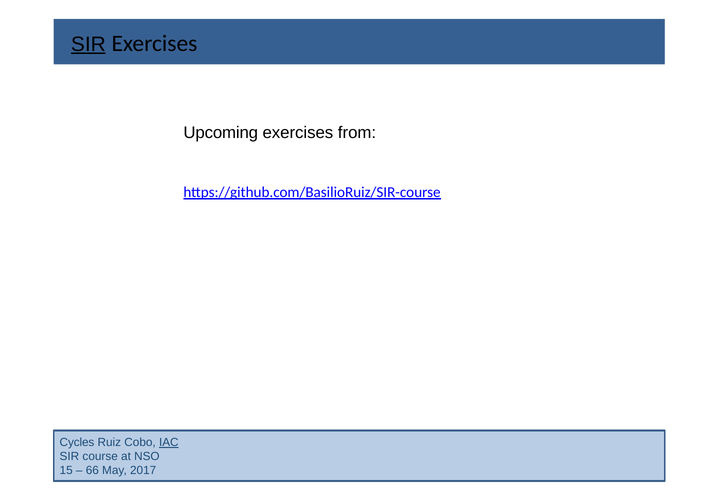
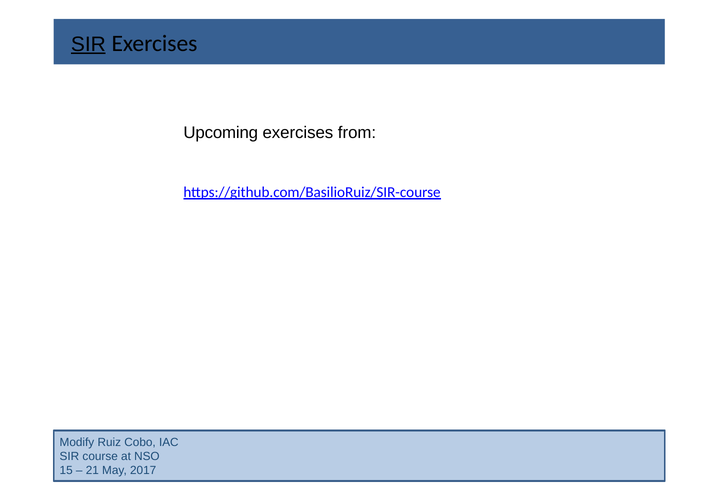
Cycles: Cycles -> Modify
IAC underline: present -> none
66: 66 -> 21
